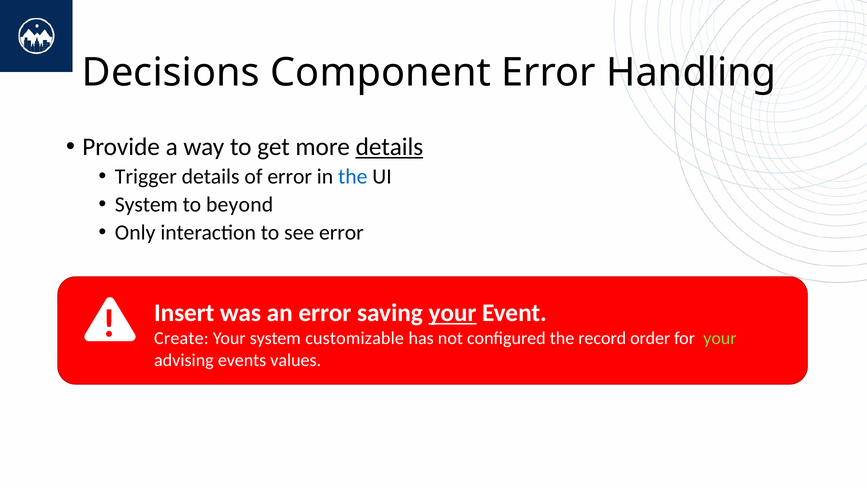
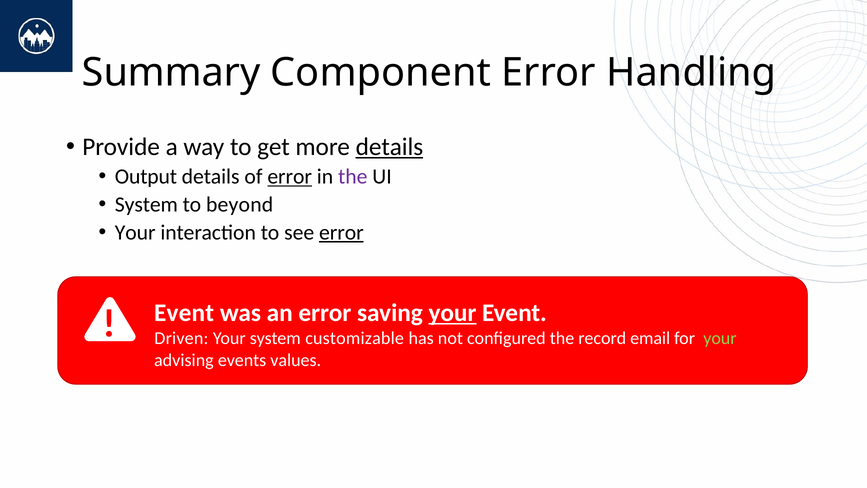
Decisions: Decisions -> Summary
Trigger: Trigger -> Output
error at (290, 176) underline: none -> present
the at (353, 176) colour: blue -> purple
Only at (135, 232): Only -> Your
error at (341, 232) underline: none -> present
Insert at (184, 313): Insert -> Event
Create: Create -> Driven
order: order -> email
